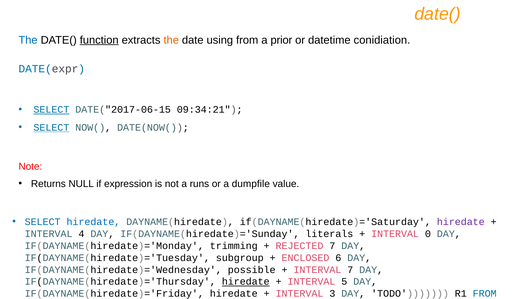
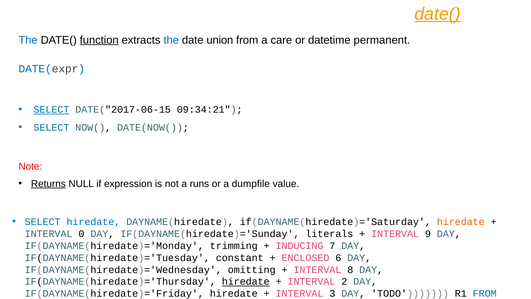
date( at (438, 14) underline: none -> present
the at (171, 40) colour: orange -> blue
using: using -> union
prior: prior -> care
conidiation: conidiation -> permanent
SELECT at (51, 127) underline: present -> none
Returns underline: none -> present
hiredate at (461, 222) colour: purple -> orange
4: 4 -> 0
0: 0 -> 9
REJECTED: REJECTED -> INDUCING
subgroup: subgroup -> constant
possible: possible -> omitting
INTERVAL 7: 7 -> 8
5: 5 -> 2
